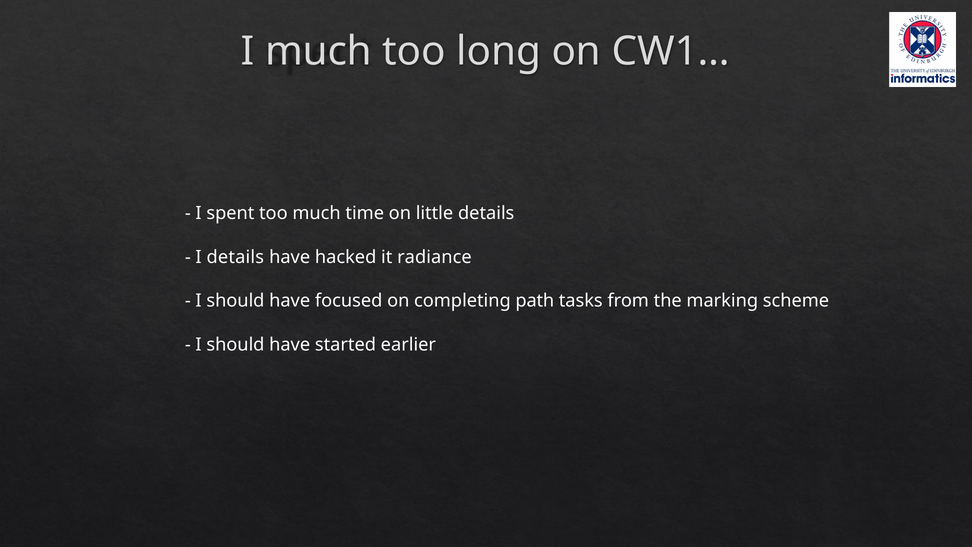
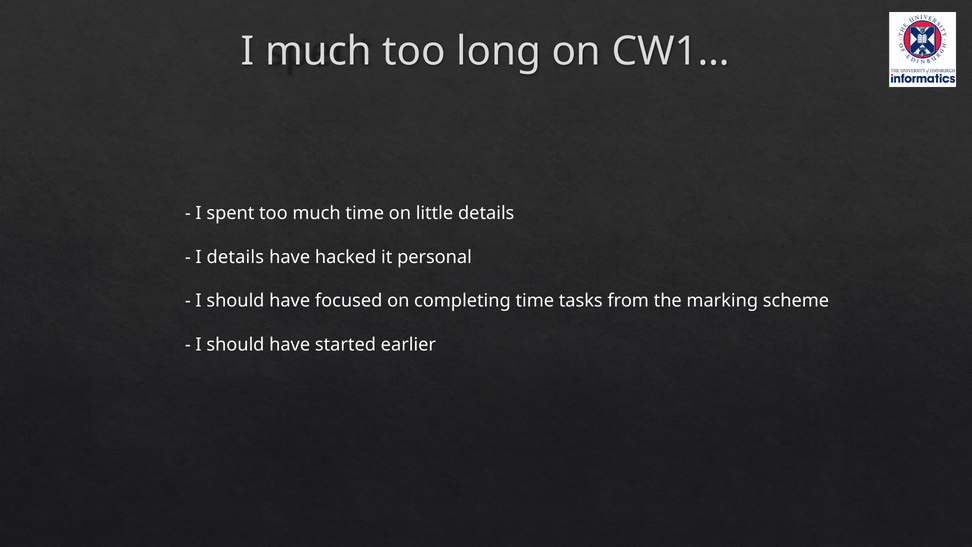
radiance: radiance -> personal
completing path: path -> time
